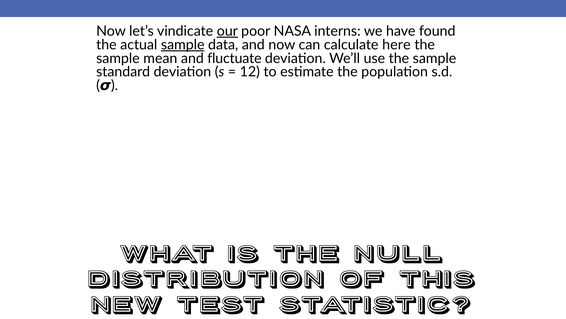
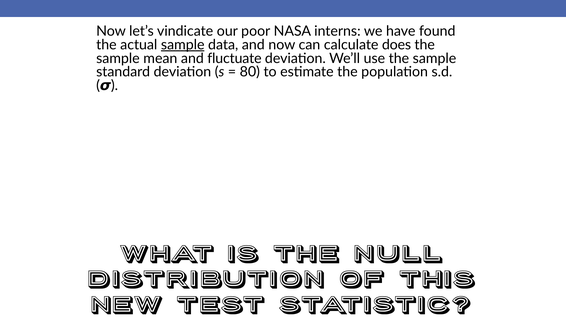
our underline: present -> none
here: here -> does
12: 12 -> 80
